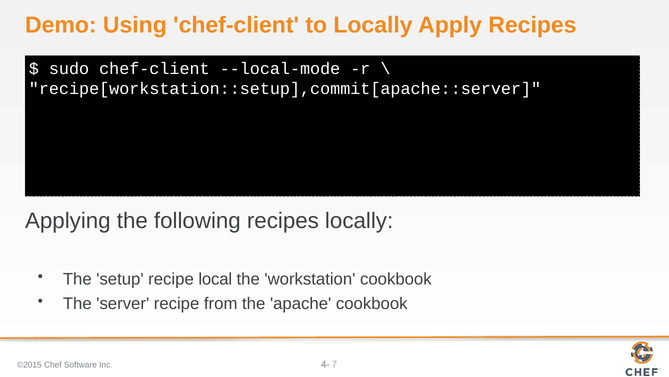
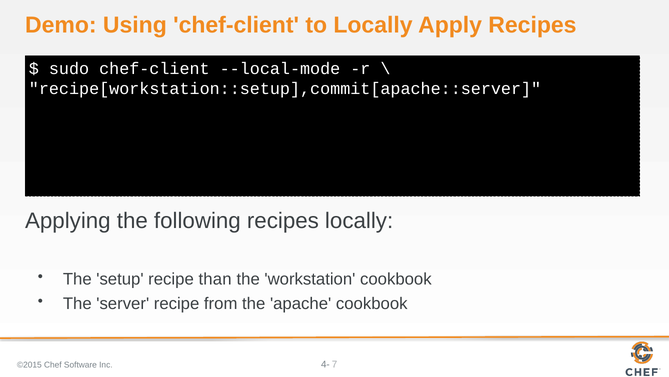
local: local -> than
